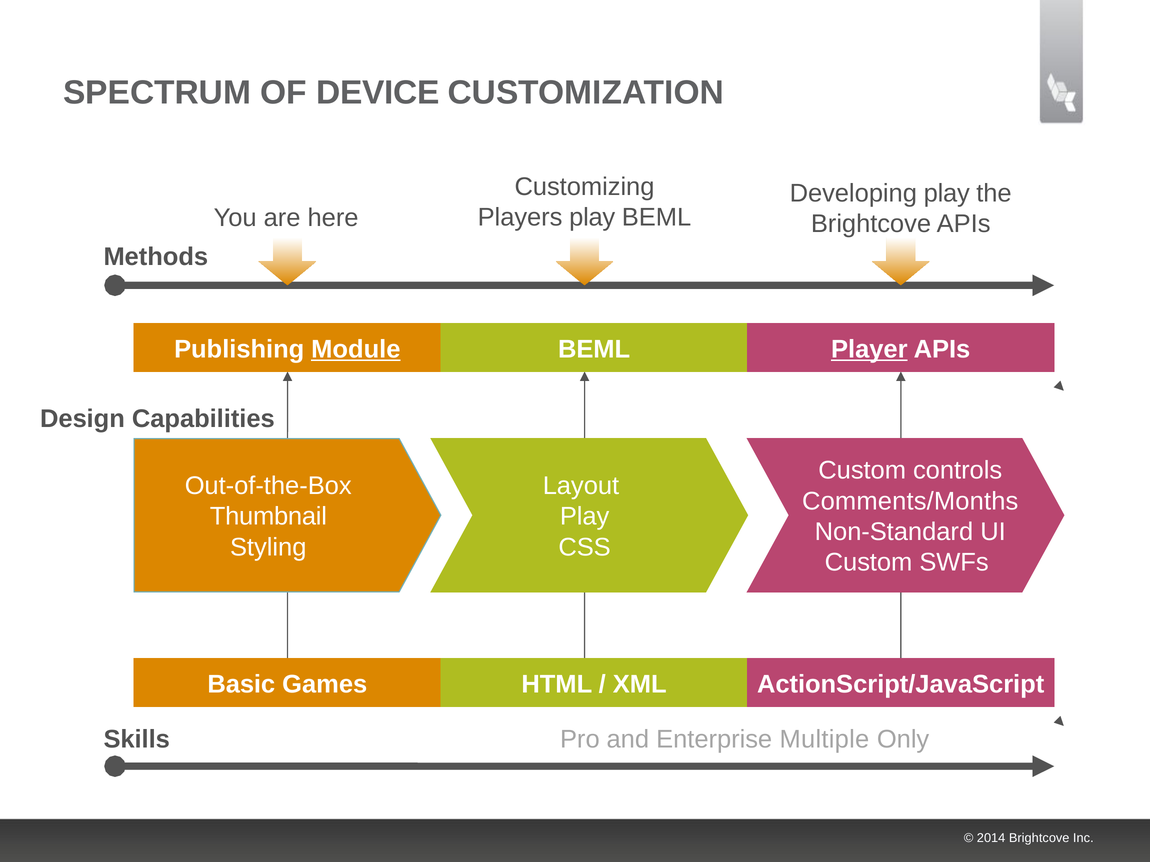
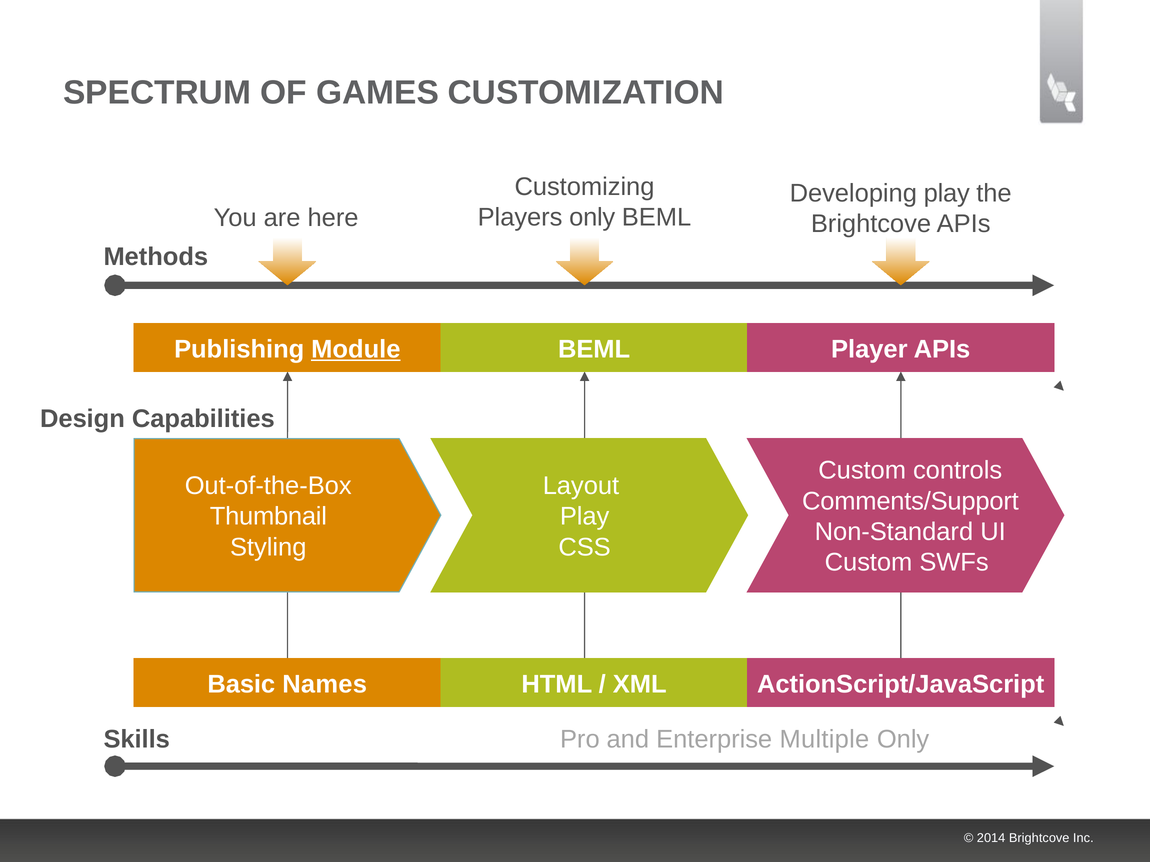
DEVICE: DEVICE -> GAMES
Players play: play -> only
Player underline: present -> none
Comments/Months: Comments/Months -> Comments/Support
Games: Games -> Names
